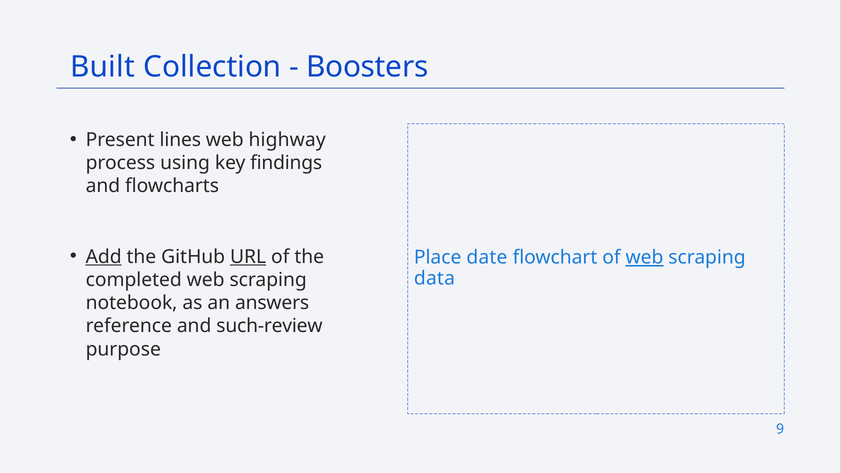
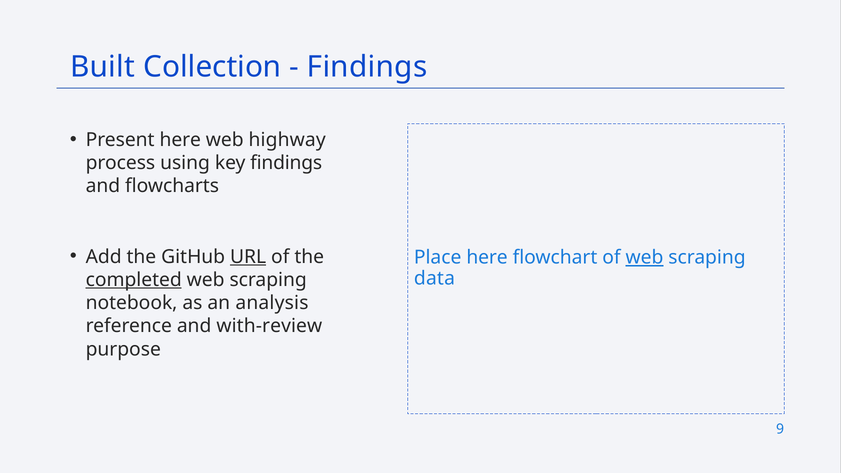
Boosters at (367, 67): Boosters -> Findings
Present lines: lines -> here
Add underline: present -> none
Place date: date -> here
completed underline: none -> present
answers: answers -> analysis
such-review: such-review -> with-review
